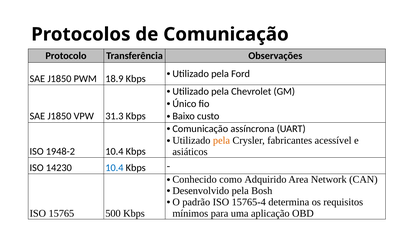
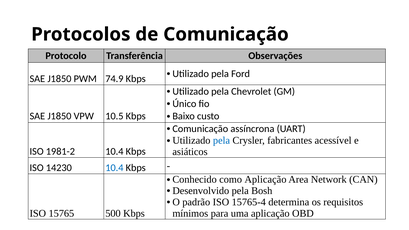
18.9: 18.9 -> 74.9
31.3: 31.3 -> 10.5
pela at (221, 141) colour: orange -> blue
1948-2: 1948-2 -> 1981-2
como Adquirido: Adquirido -> Aplicação
